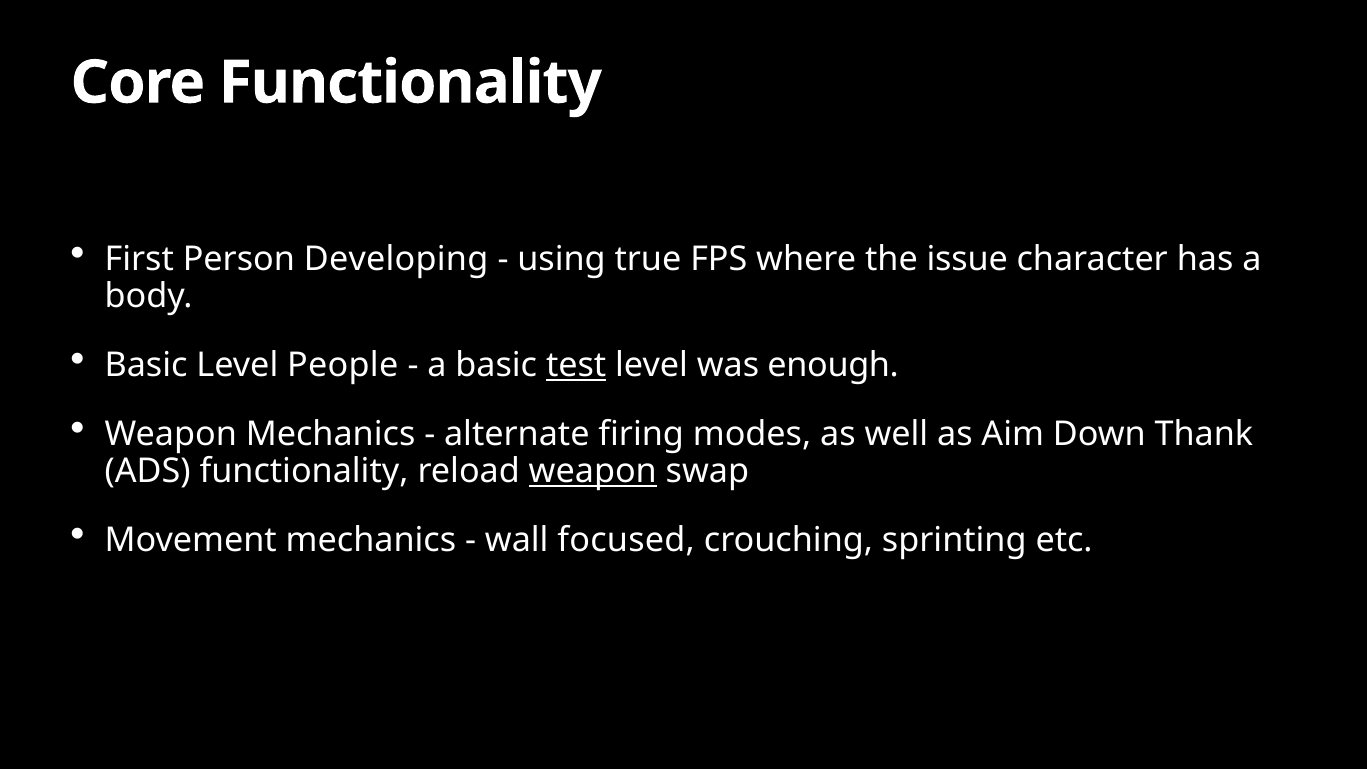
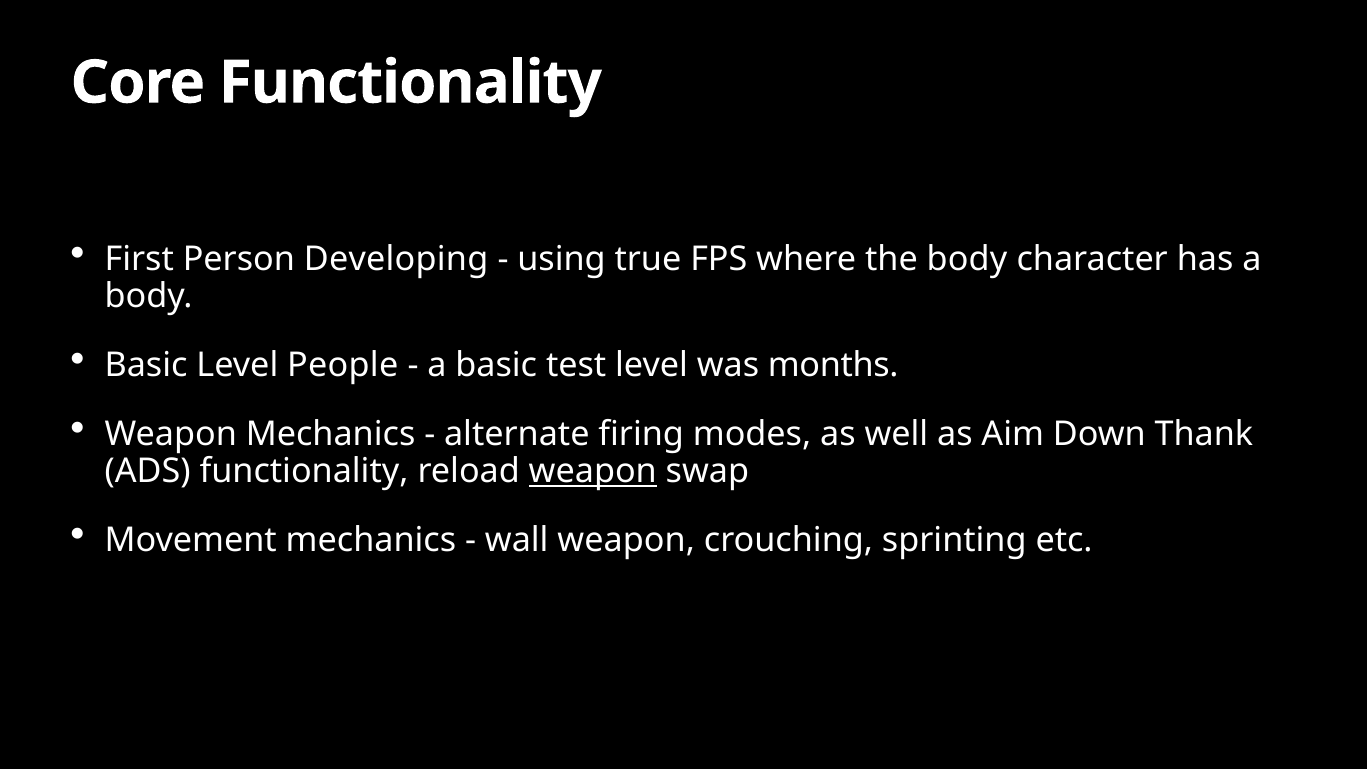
the issue: issue -> body
test underline: present -> none
enough: enough -> months
wall focused: focused -> weapon
